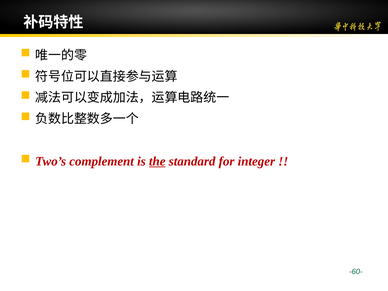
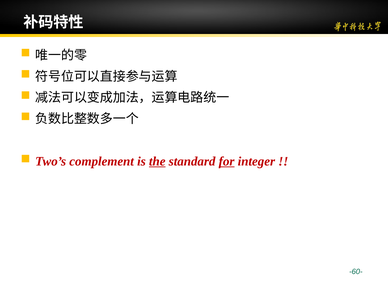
for underline: none -> present
